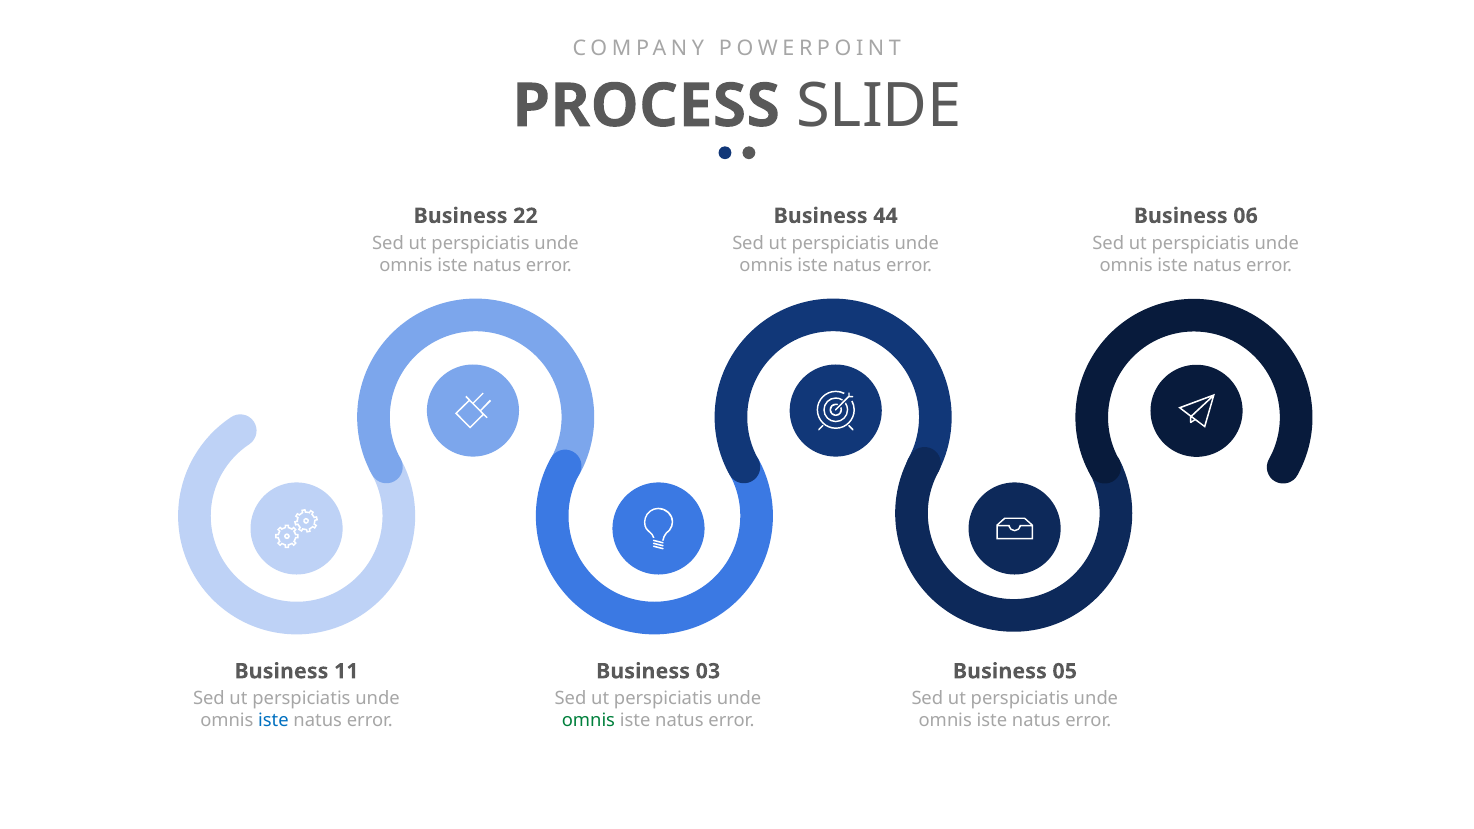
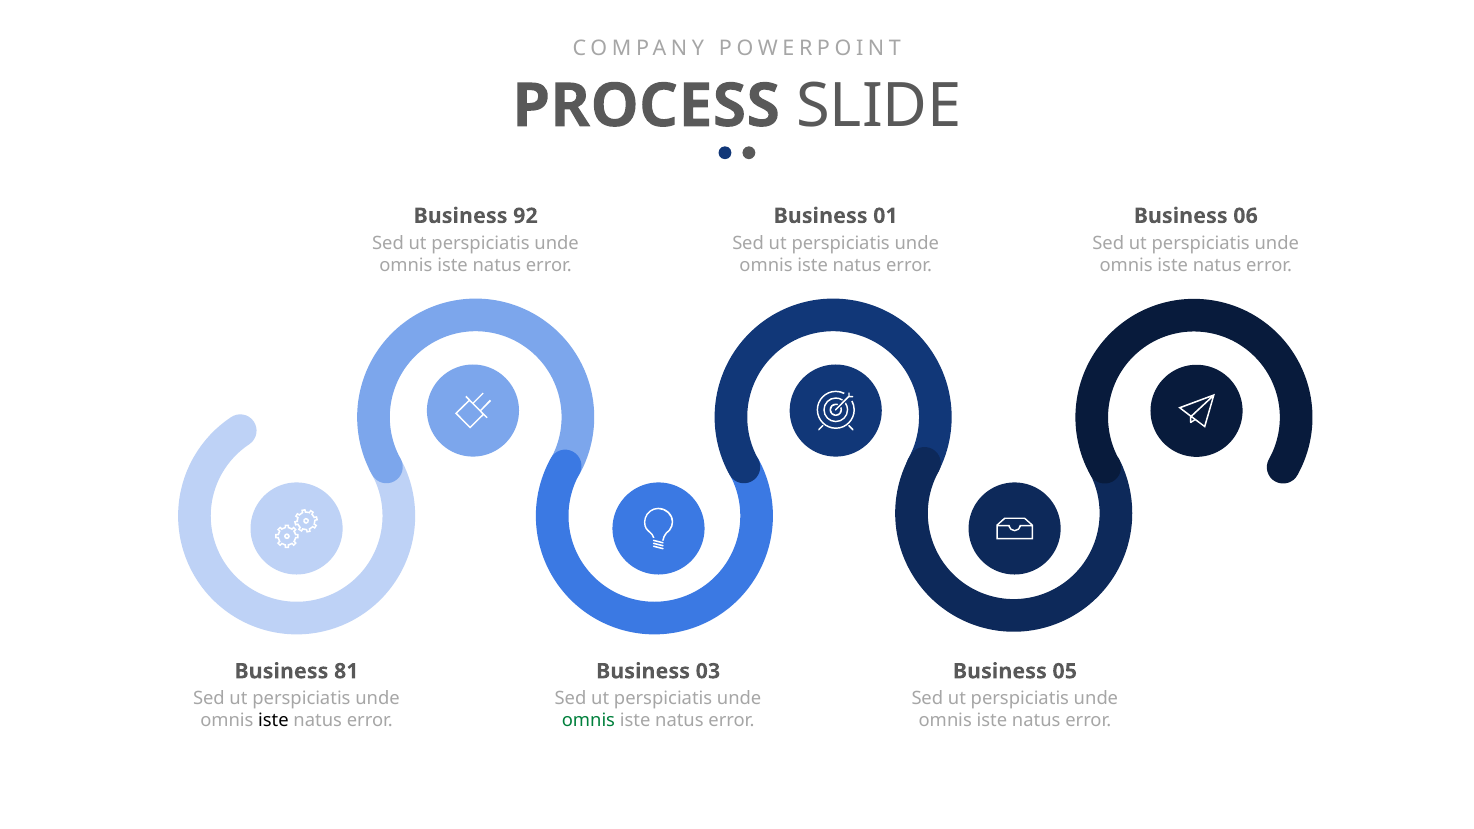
22: 22 -> 92
44: 44 -> 01
11: 11 -> 81
iste at (273, 721) colour: blue -> black
